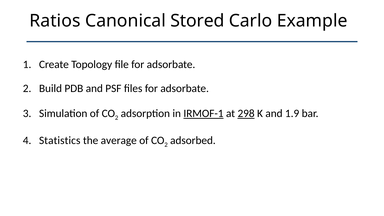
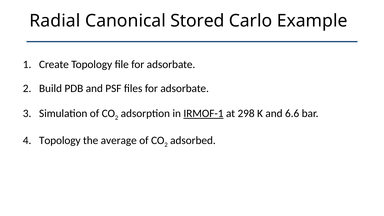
Ratios: Ratios -> Radial
298 underline: present -> none
1.9: 1.9 -> 6.6
Statistics at (60, 140): Statistics -> Topology
